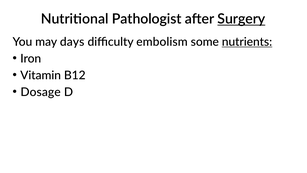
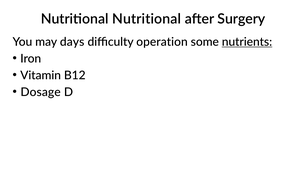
Nutritional Pathologist: Pathologist -> Nutritional
Surgery underline: present -> none
embolism: embolism -> operation
